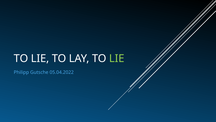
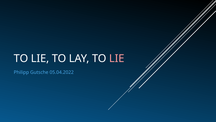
LIE at (117, 58) colour: light green -> pink
